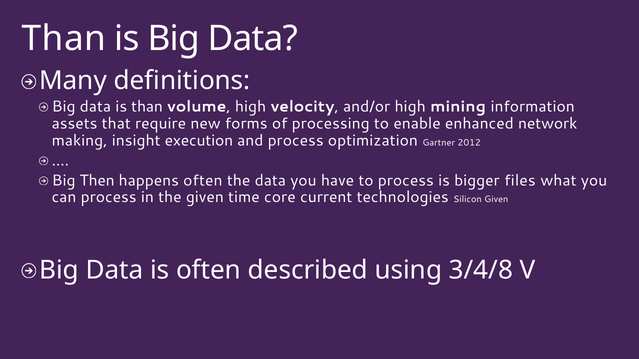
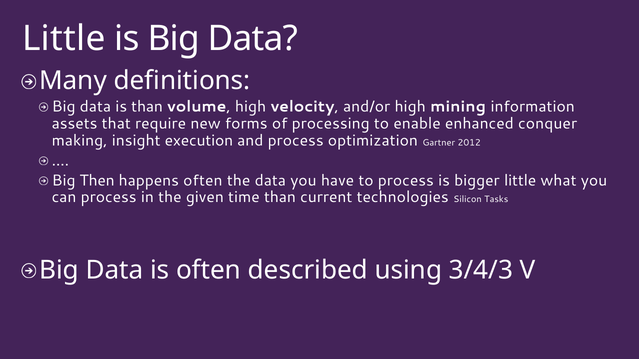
Than at (64, 39): Than -> Little
network: network -> conquer
bigger files: files -> little
time core: core -> than
Silicon Given: Given -> Tasks
3/4/8: 3/4/8 -> 3/4/3
